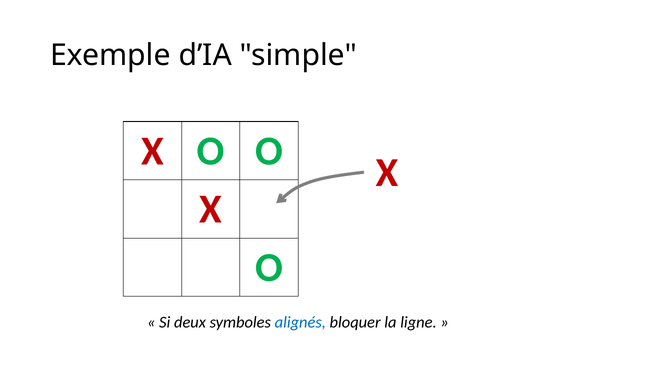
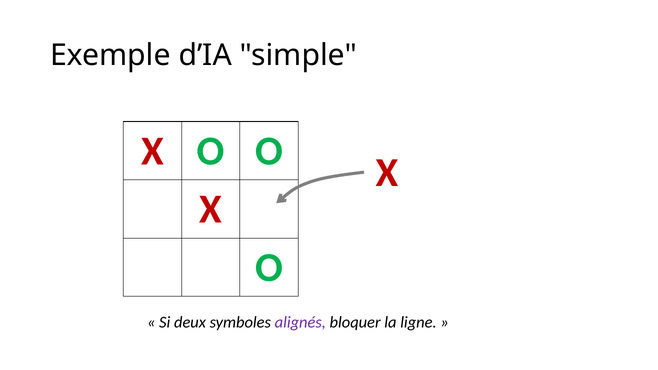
alignés colour: blue -> purple
